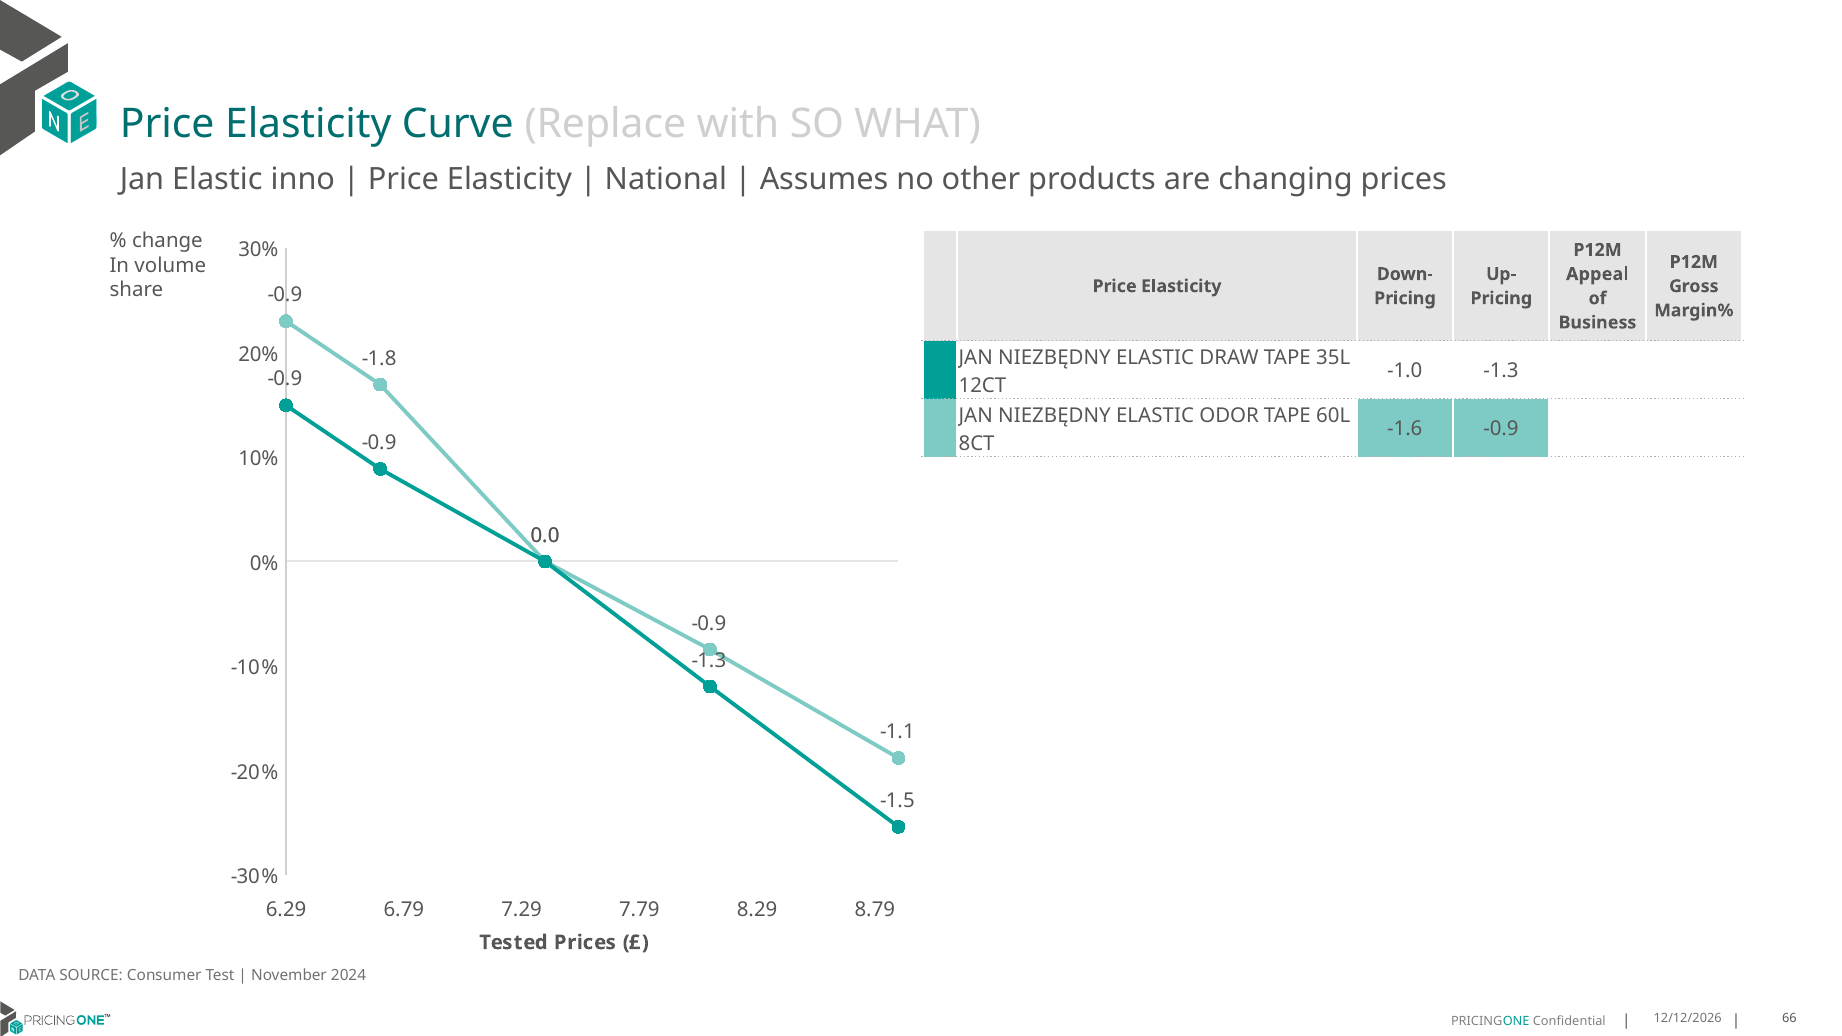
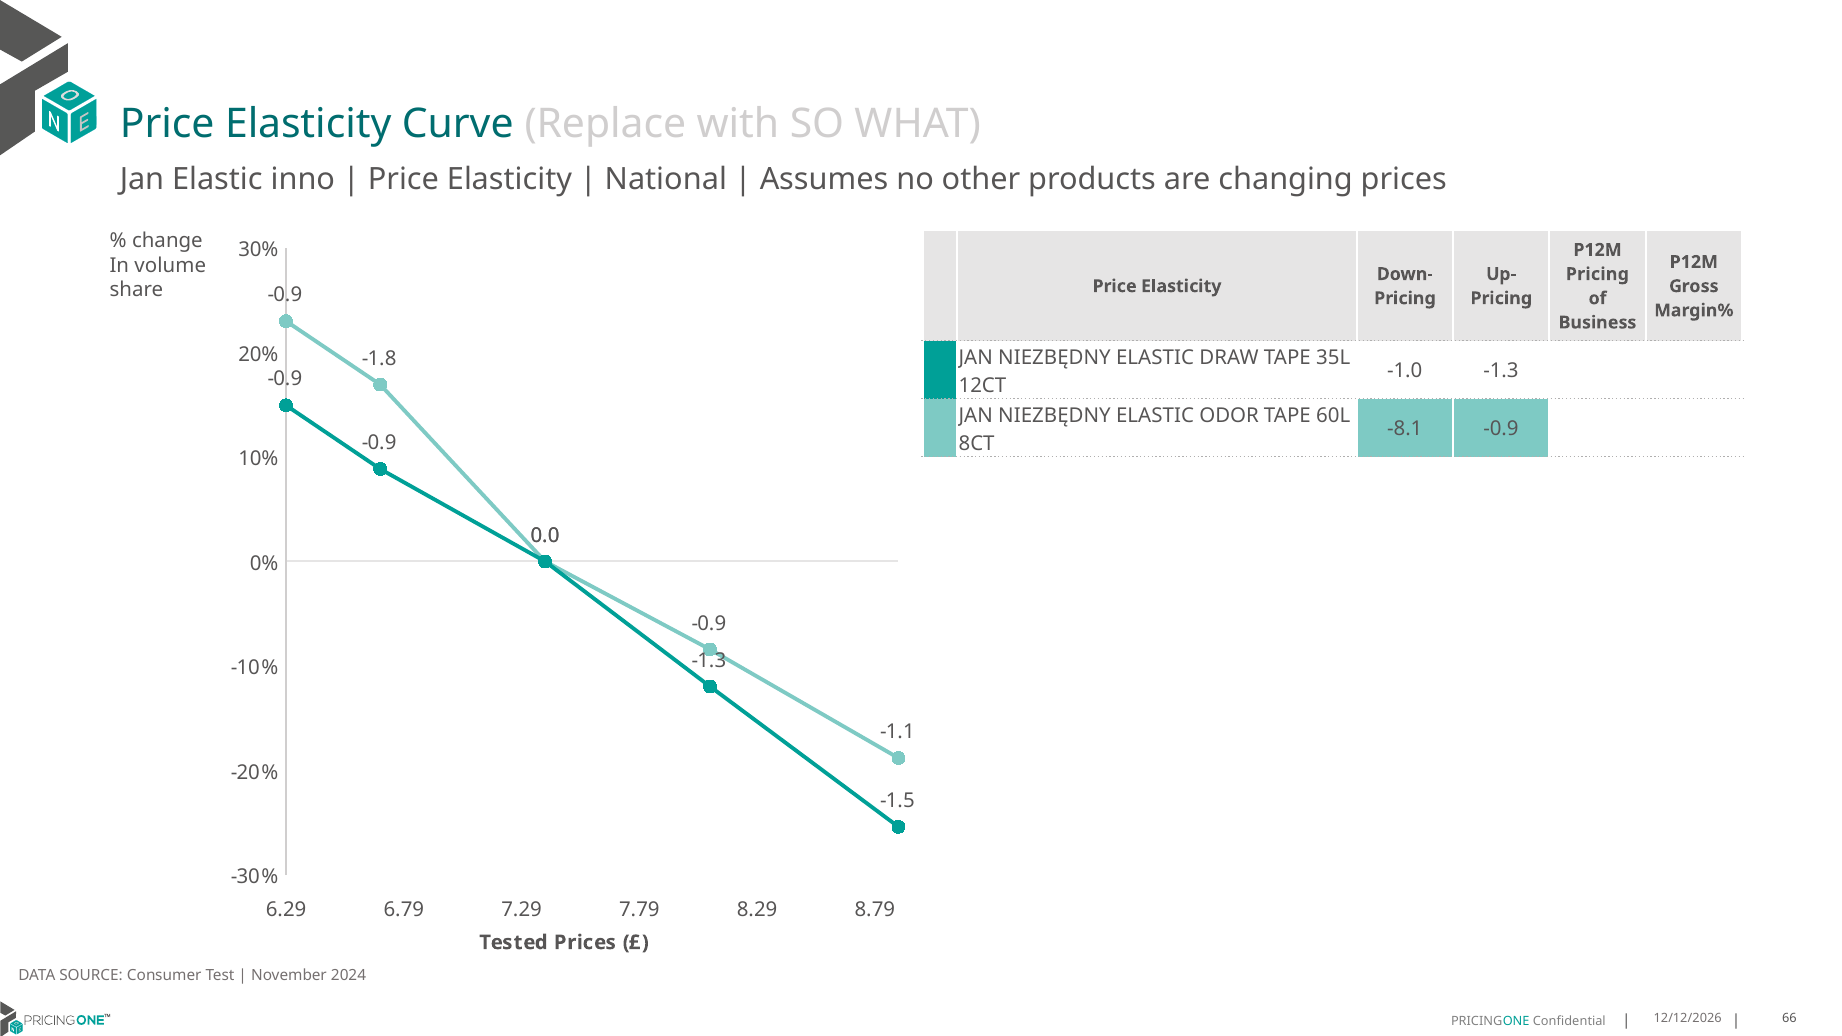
Appeal at (1597, 274): Appeal -> Pricing
-1.6: -1.6 -> -8.1
